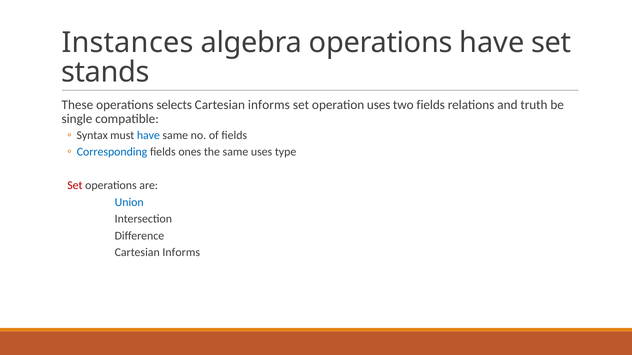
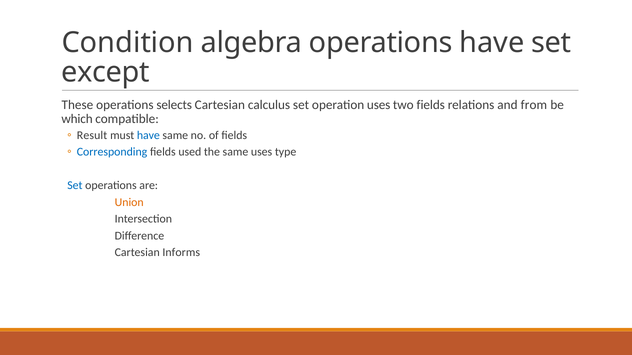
Instances: Instances -> Condition
stands: stands -> except
informs at (269, 105): informs -> calculus
truth: truth -> from
single: single -> which
Syntax: Syntax -> Result
ones: ones -> used
Set at (75, 186) colour: red -> blue
Union colour: blue -> orange
